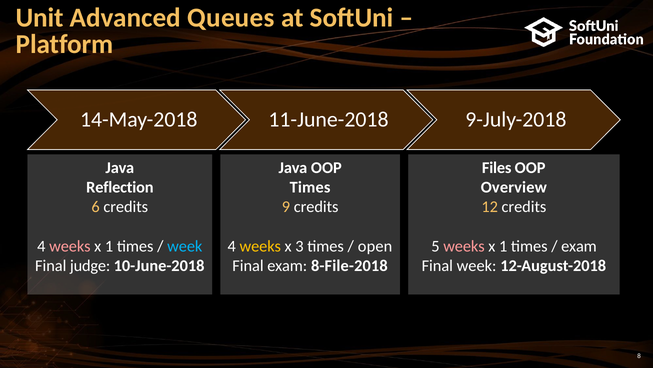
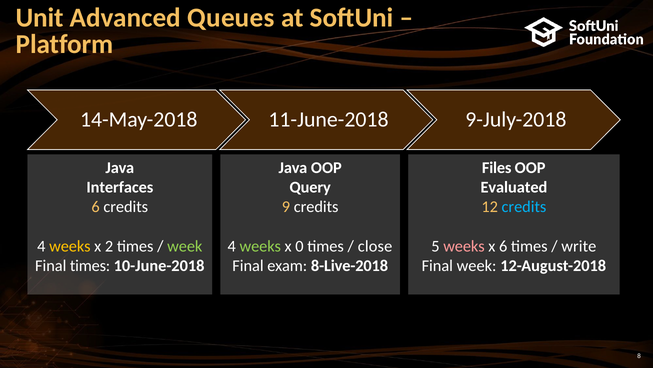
Reflection: Reflection -> Interfaces
Times at (310, 187): Times -> Query
Overview: Overview -> Evaluated
credits at (524, 207) colour: white -> light blue
weeks at (70, 246) colour: pink -> yellow
1 at (109, 246): 1 -> 2
week at (185, 246) colour: light blue -> light green
weeks at (260, 246) colour: yellow -> light green
3: 3 -> 0
open: open -> close
1 at (503, 246): 1 -> 6
exam at (579, 246): exam -> write
Final judge: judge -> times
8-File-2018: 8-File-2018 -> 8-Live-2018
